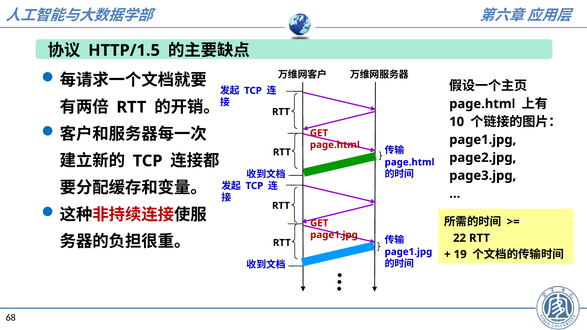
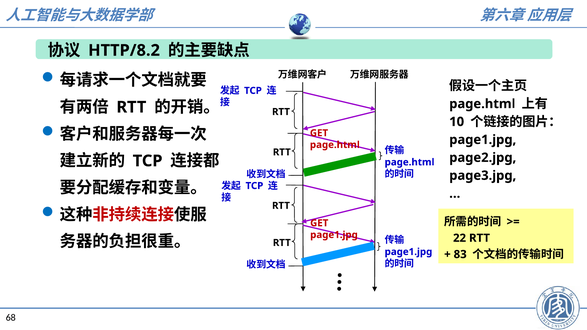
HTTP/1.5: HTTP/1.5 -> HTTP/8.2
19: 19 -> 83
